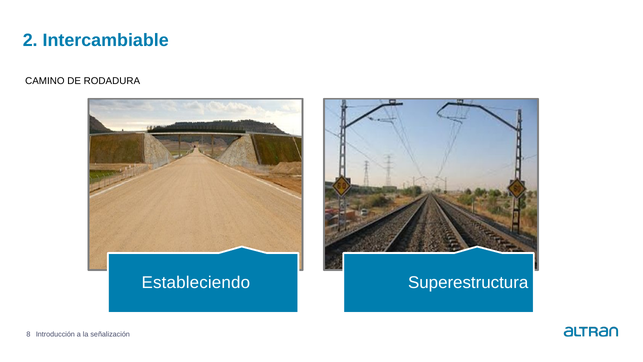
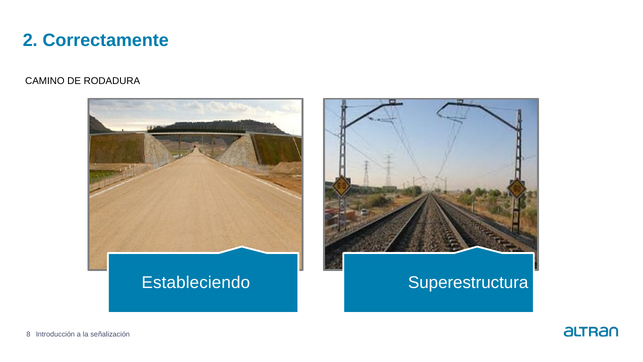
Intercambiable: Intercambiable -> Correctamente
